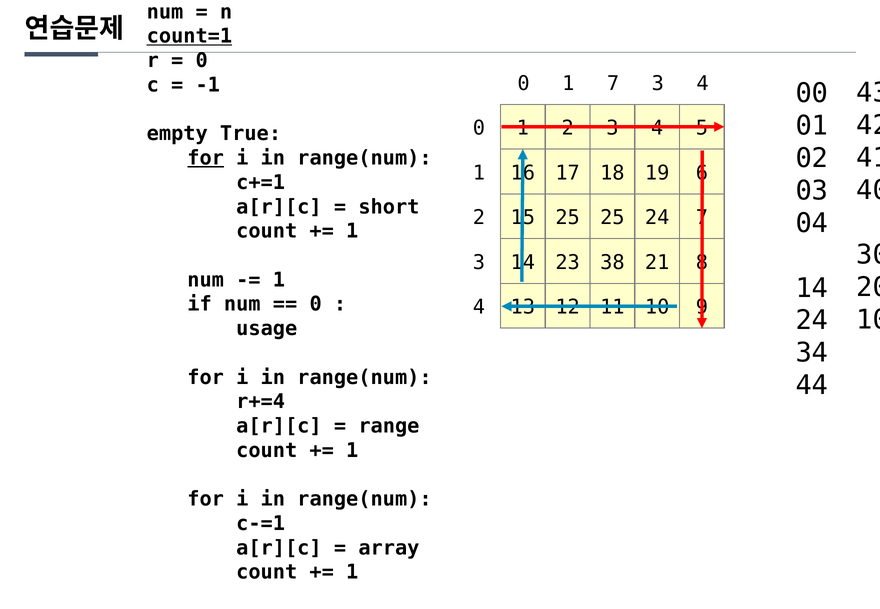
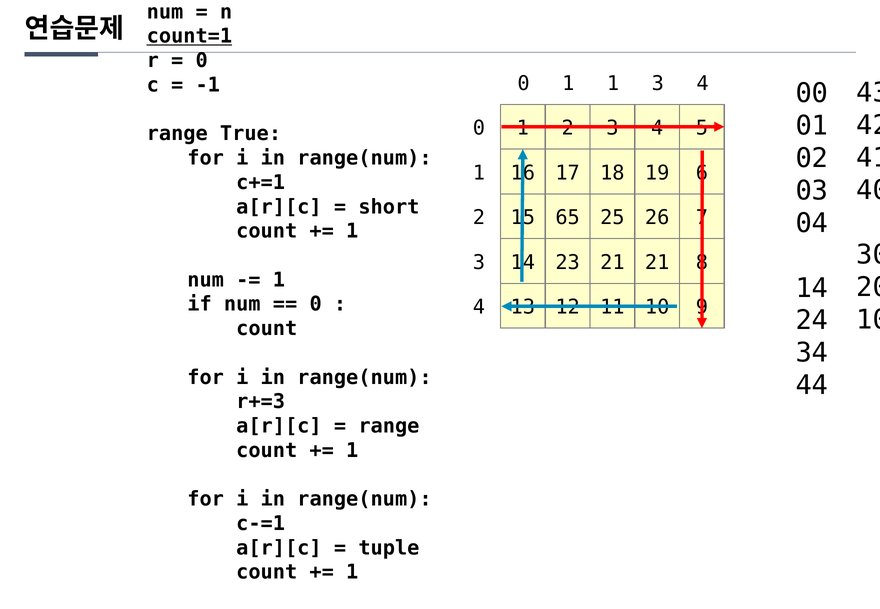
1 7: 7 -> 1
empty at (177, 134): empty -> range
for at (206, 158) underline: present -> none
25 at (568, 218): 25 -> 65
25 24: 24 -> 26
23 38: 38 -> 21
usage at (267, 329): usage -> count
r+=4: r+=4 -> r+=3
array: array -> tuple
